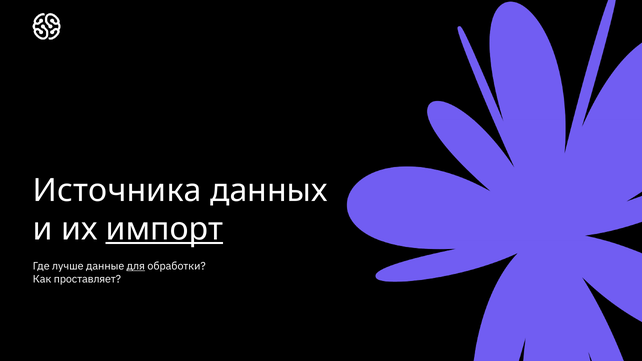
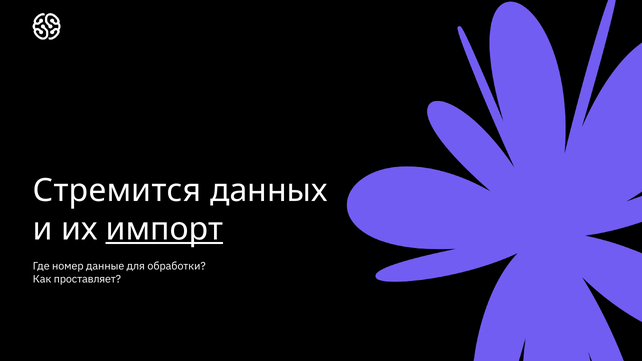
Источника: Источника -> Стремится
лучше: лучше -> номер
для underline: present -> none
